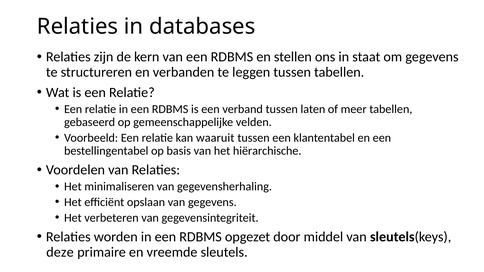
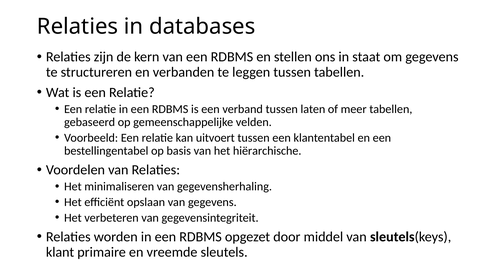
waaruit: waaruit -> uitvoert
deze: deze -> klant
